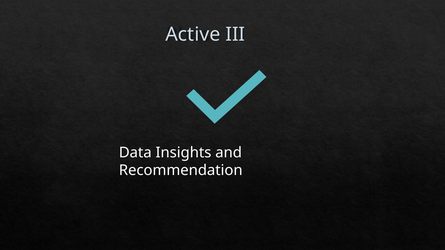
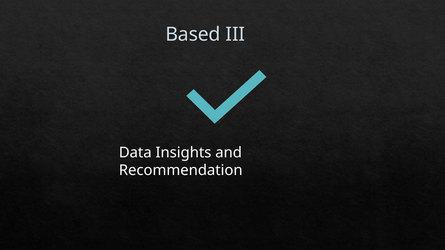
Active: Active -> Based
